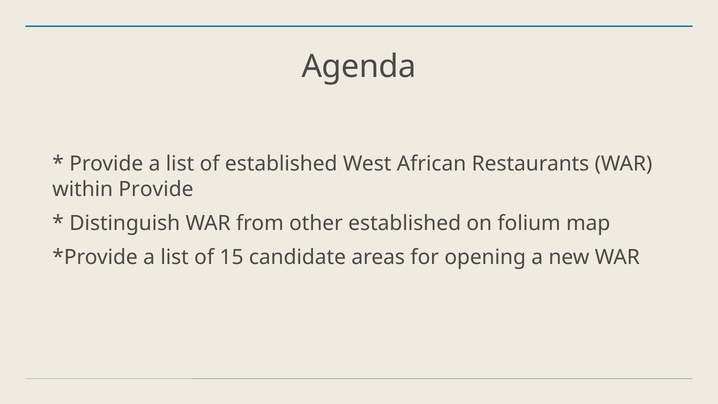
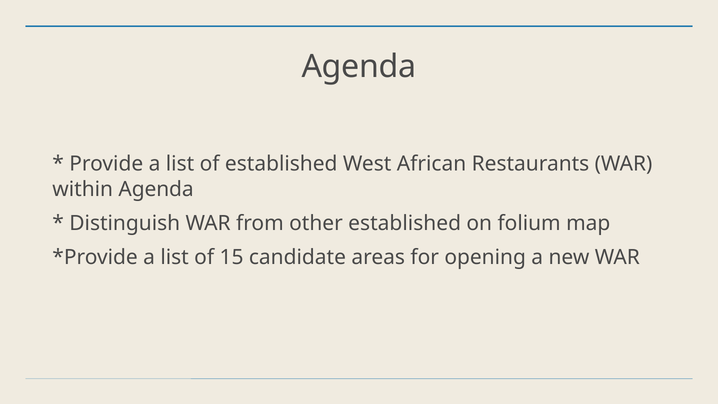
within Provide: Provide -> Agenda
